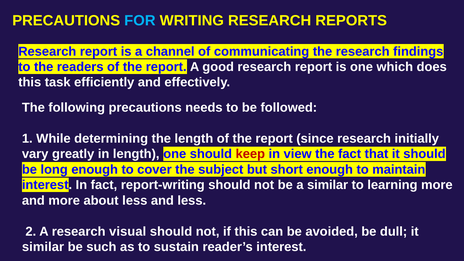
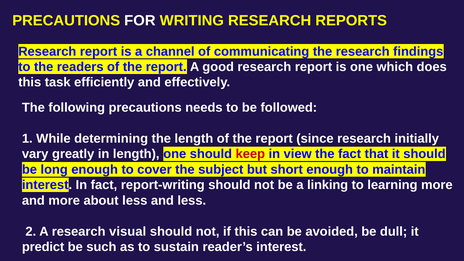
FOR colour: light blue -> white
a similar: similar -> linking
similar at (43, 247): similar -> predict
